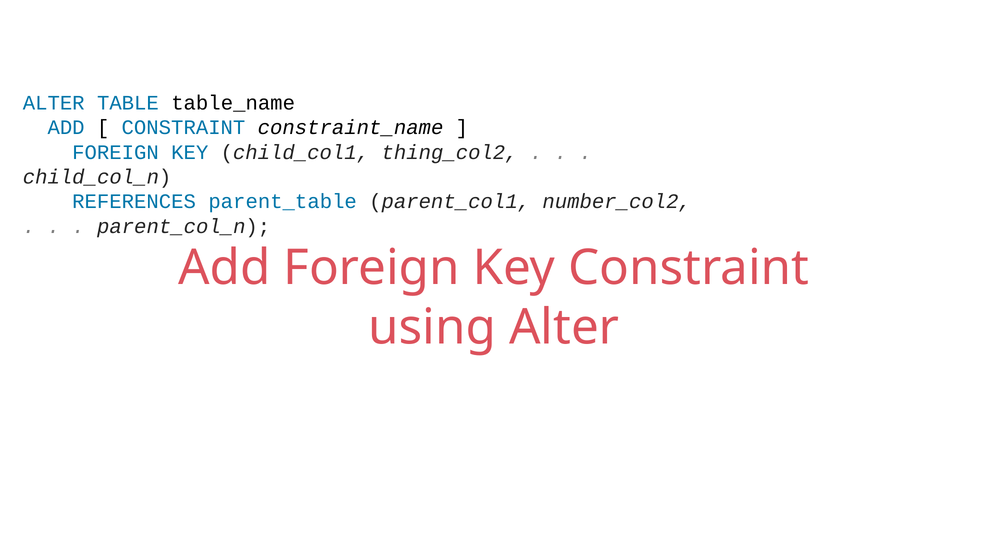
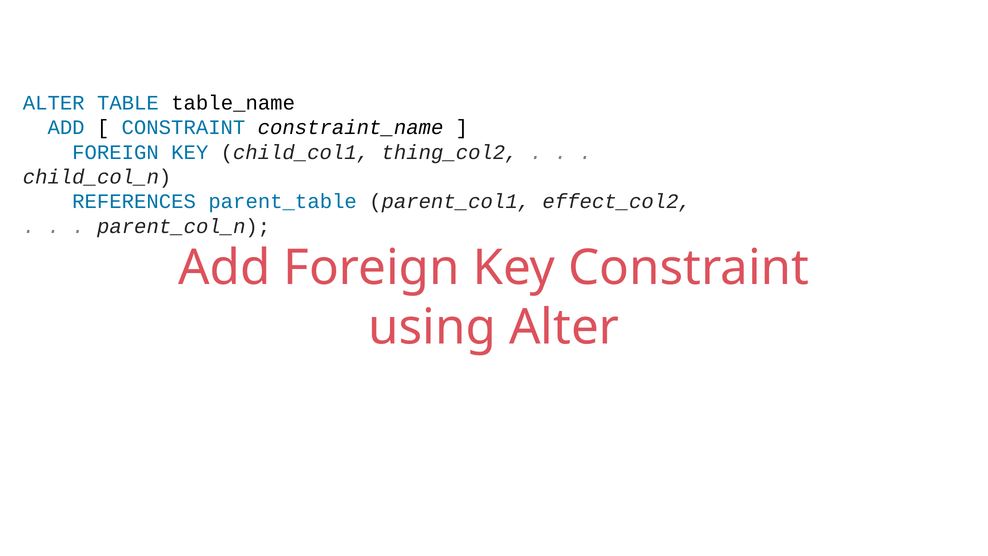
number_col2: number_col2 -> effect_col2
